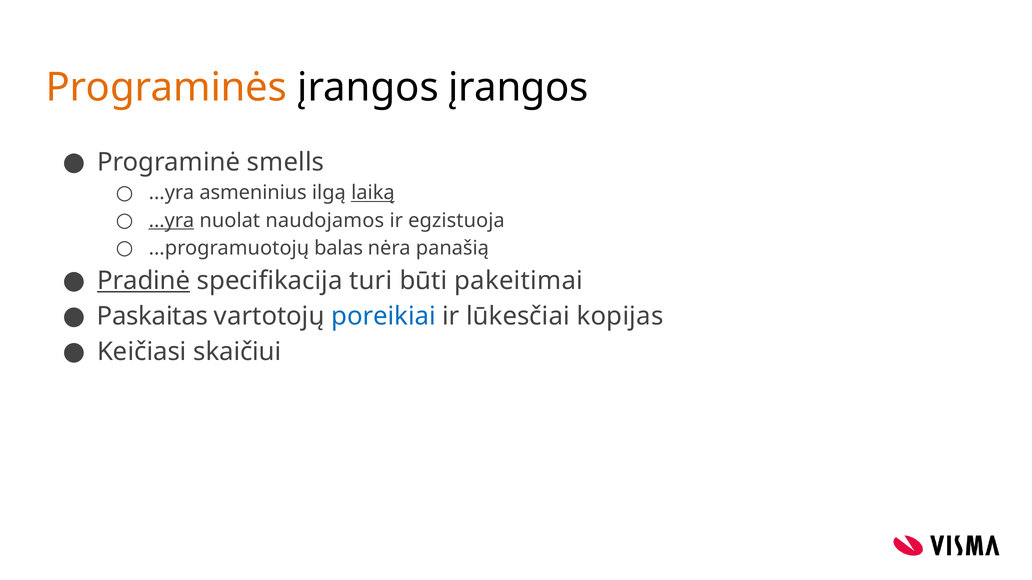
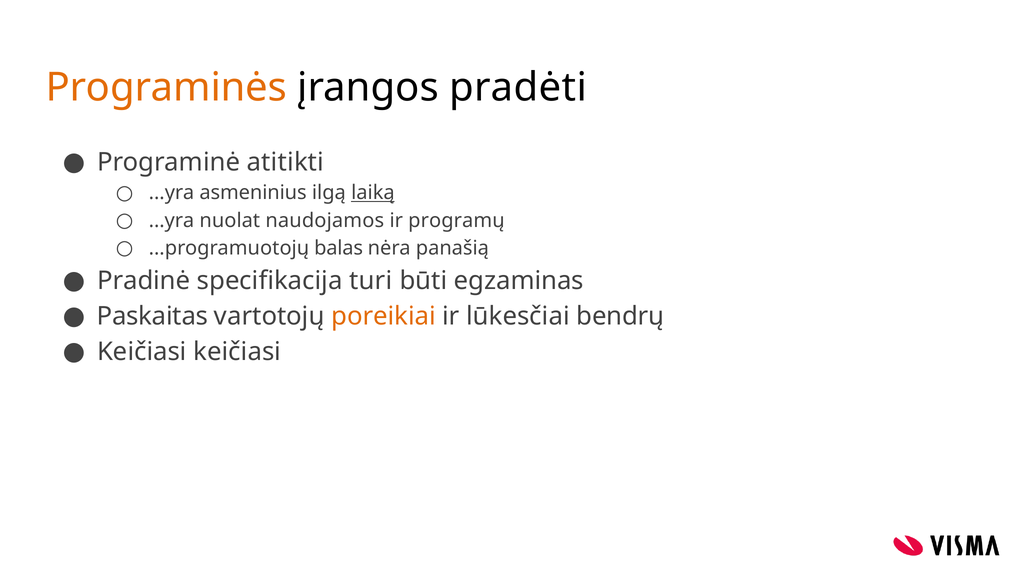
įrangos įrangos: įrangos -> pradėti
smells: smells -> atitikti
...yra at (171, 221) underline: present -> none
egzistuoja: egzistuoja -> programų
Pradinė underline: present -> none
pakeitimai: pakeitimai -> egzaminas
poreikiai colour: blue -> orange
kopijas: kopijas -> bendrų
Keičiasi skaičiui: skaičiui -> keičiasi
